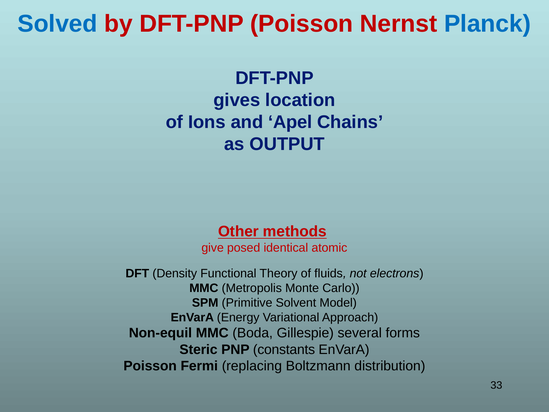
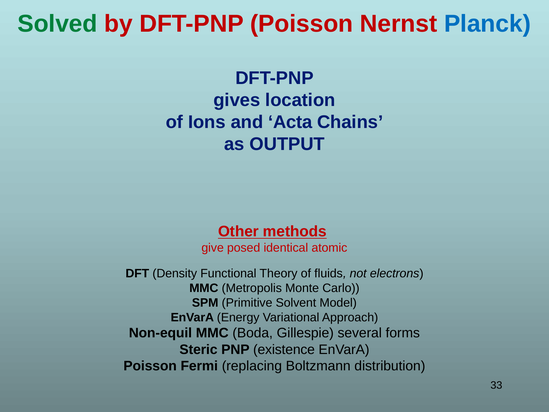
Solved colour: blue -> green
Apel: Apel -> Acta
constants: constants -> existence
